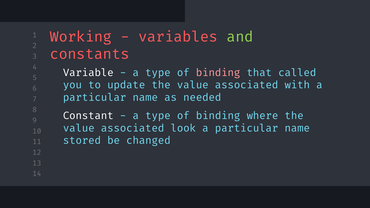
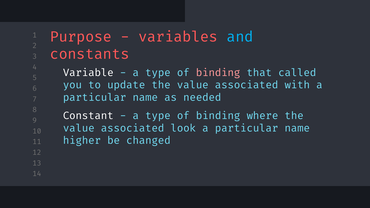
Working: Working -> Purpose
and colour: light green -> light blue
stored: stored -> higher
